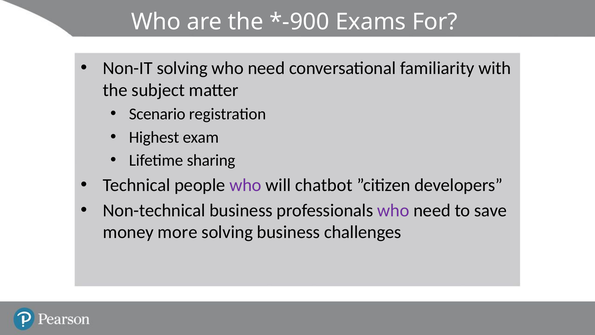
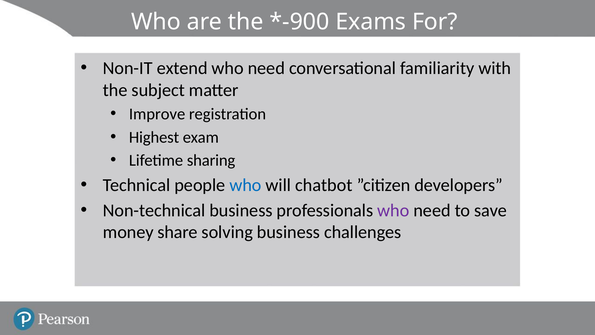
Non-IT solving: solving -> extend
Scenario: Scenario -> Improve
who at (245, 185) colour: purple -> blue
more: more -> share
